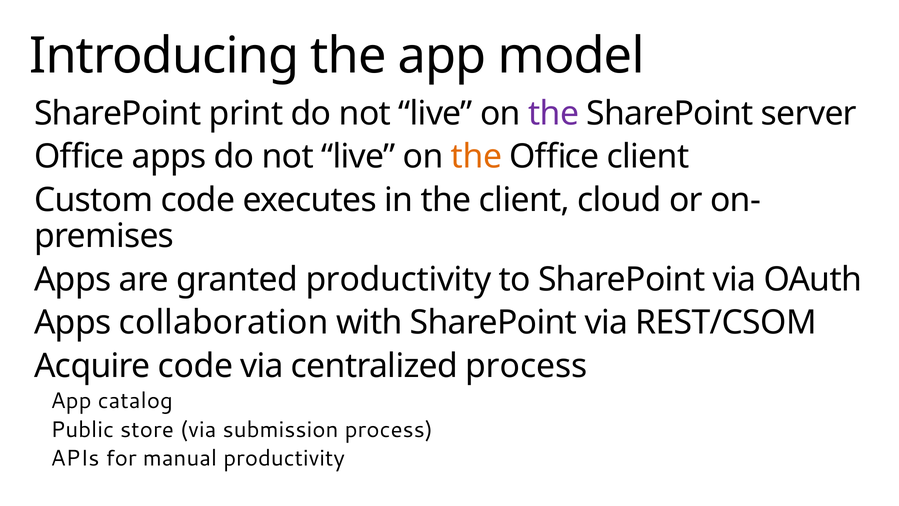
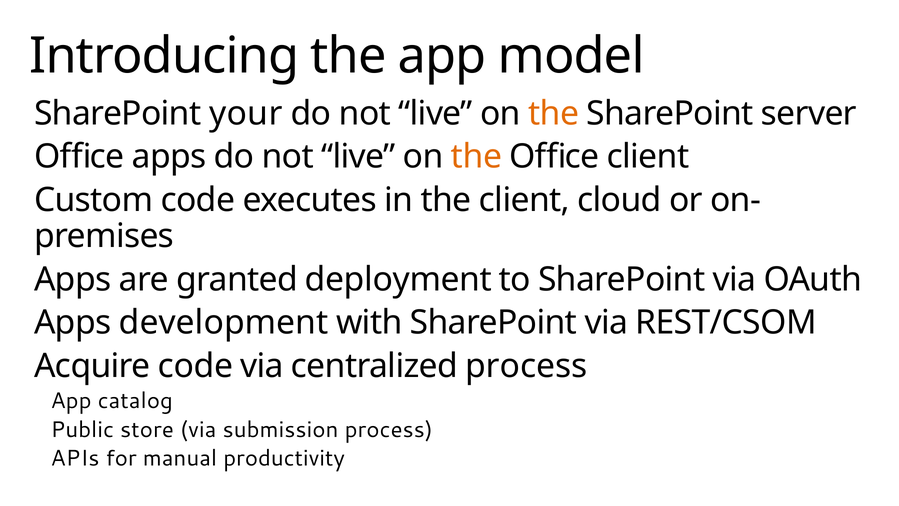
print: print -> your
the at (554, 113) colour: purple -> orange
granted productivity: productivity -> deployment
collaboration: collaboration -> development
